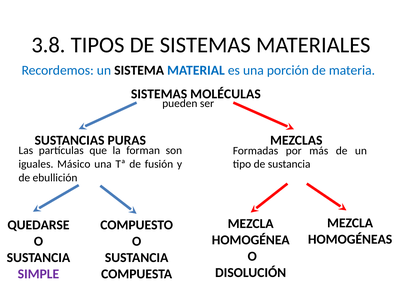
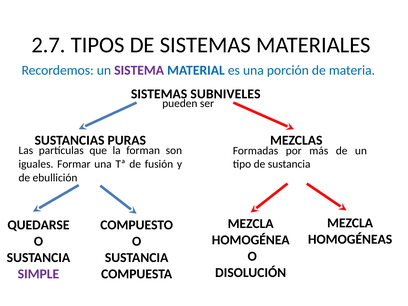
3.8: 3.8 -> 2.7
SISTEMA colour: black -> purple
MOLÉCULAS: MOLÉCULAS -> SUBNIVELES
Másico: Másico -> Formar
